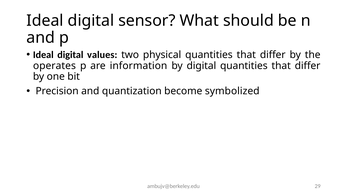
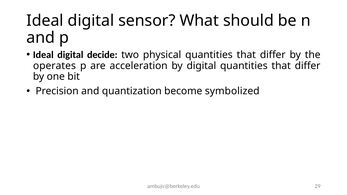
values: values -> decide
information: information -> acceleration
